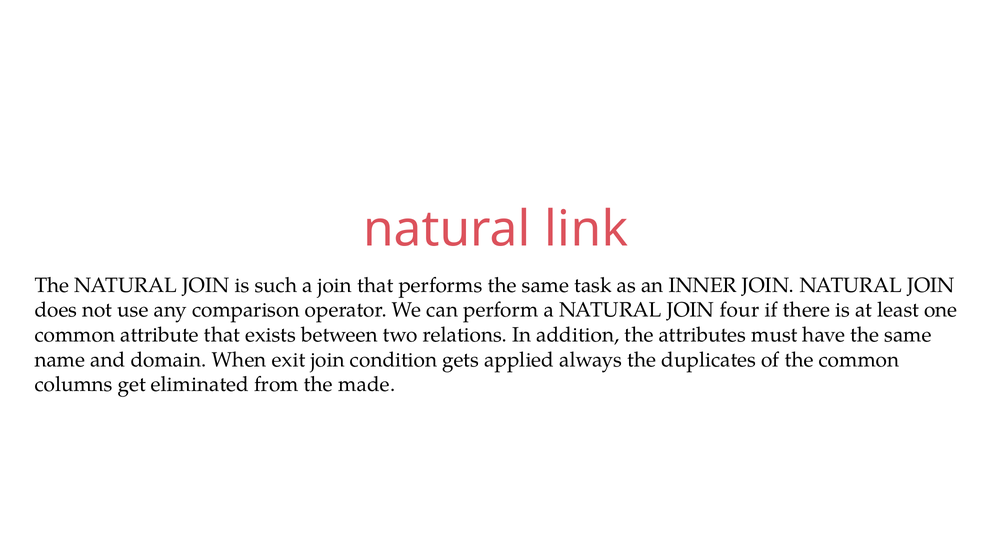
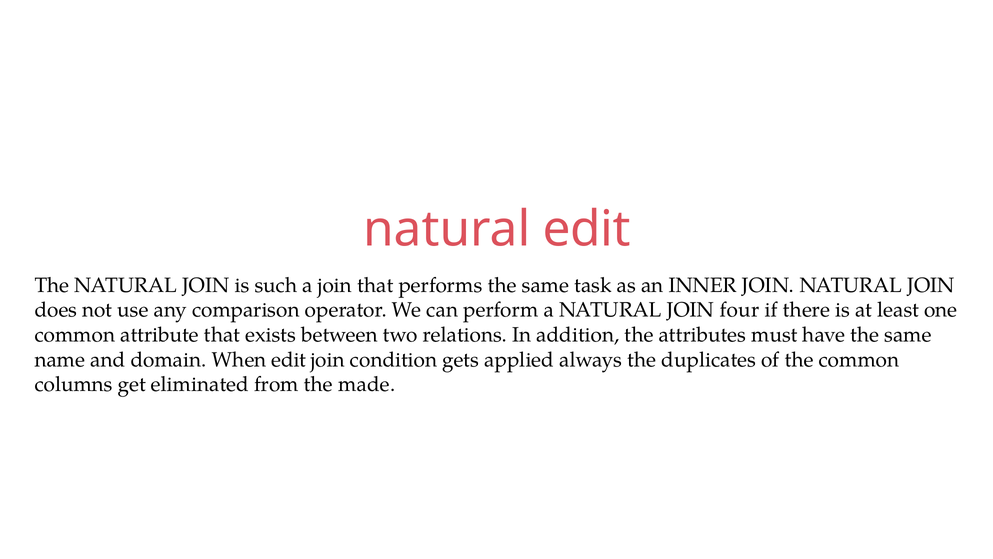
natural link: link -> edit
When exit: exit -> edit
